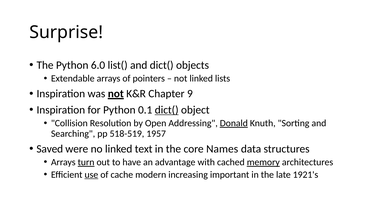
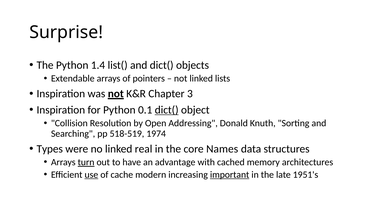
6.0: 6.0 -> 1.4
9: 9 -> 3
Donald underline: present -> none
1957: 1957 -> 1974
Saved: Saved -> Types
text: text -> real
memory underline: present -> none
important underline: none -> present
1921's: 1921's -> 1951's
